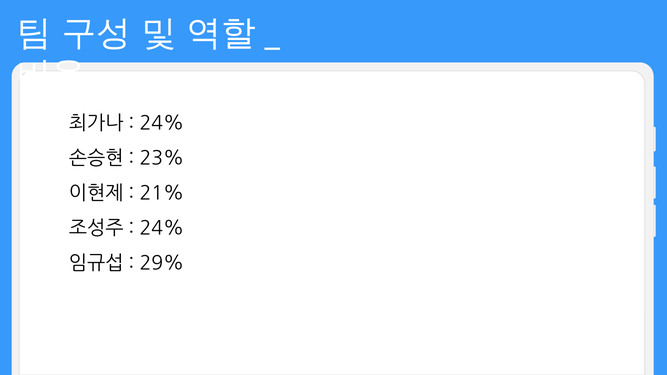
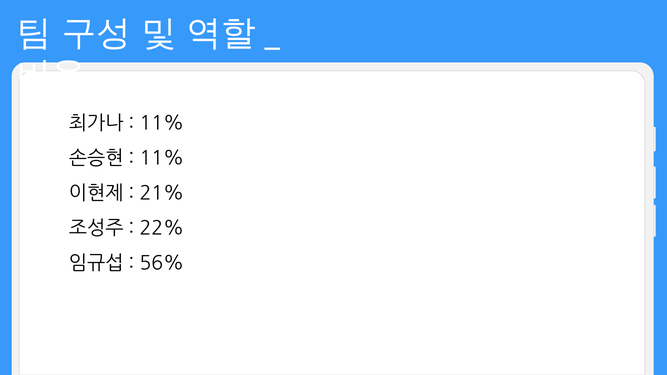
24% at (162, 123): 24% -> 11%
23% at (162, 159): 23% -> 11%
24% at (162, 229): 24% -> 22%
29%: 29% -> 56%
